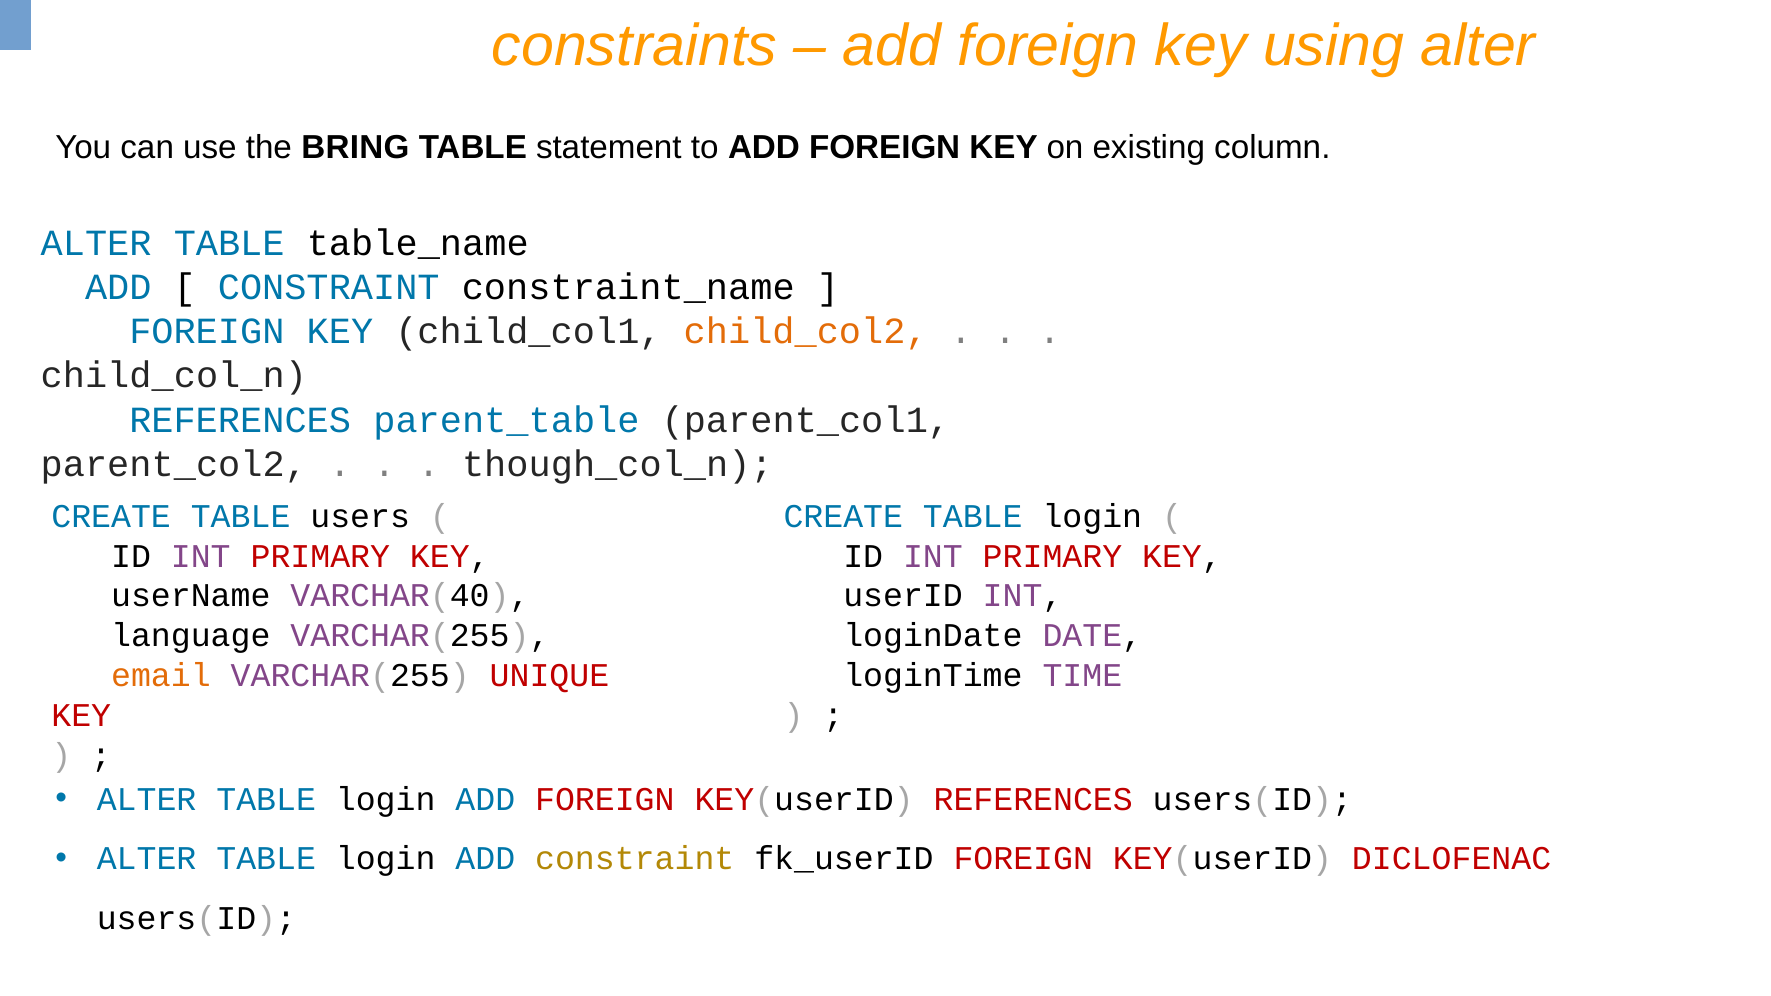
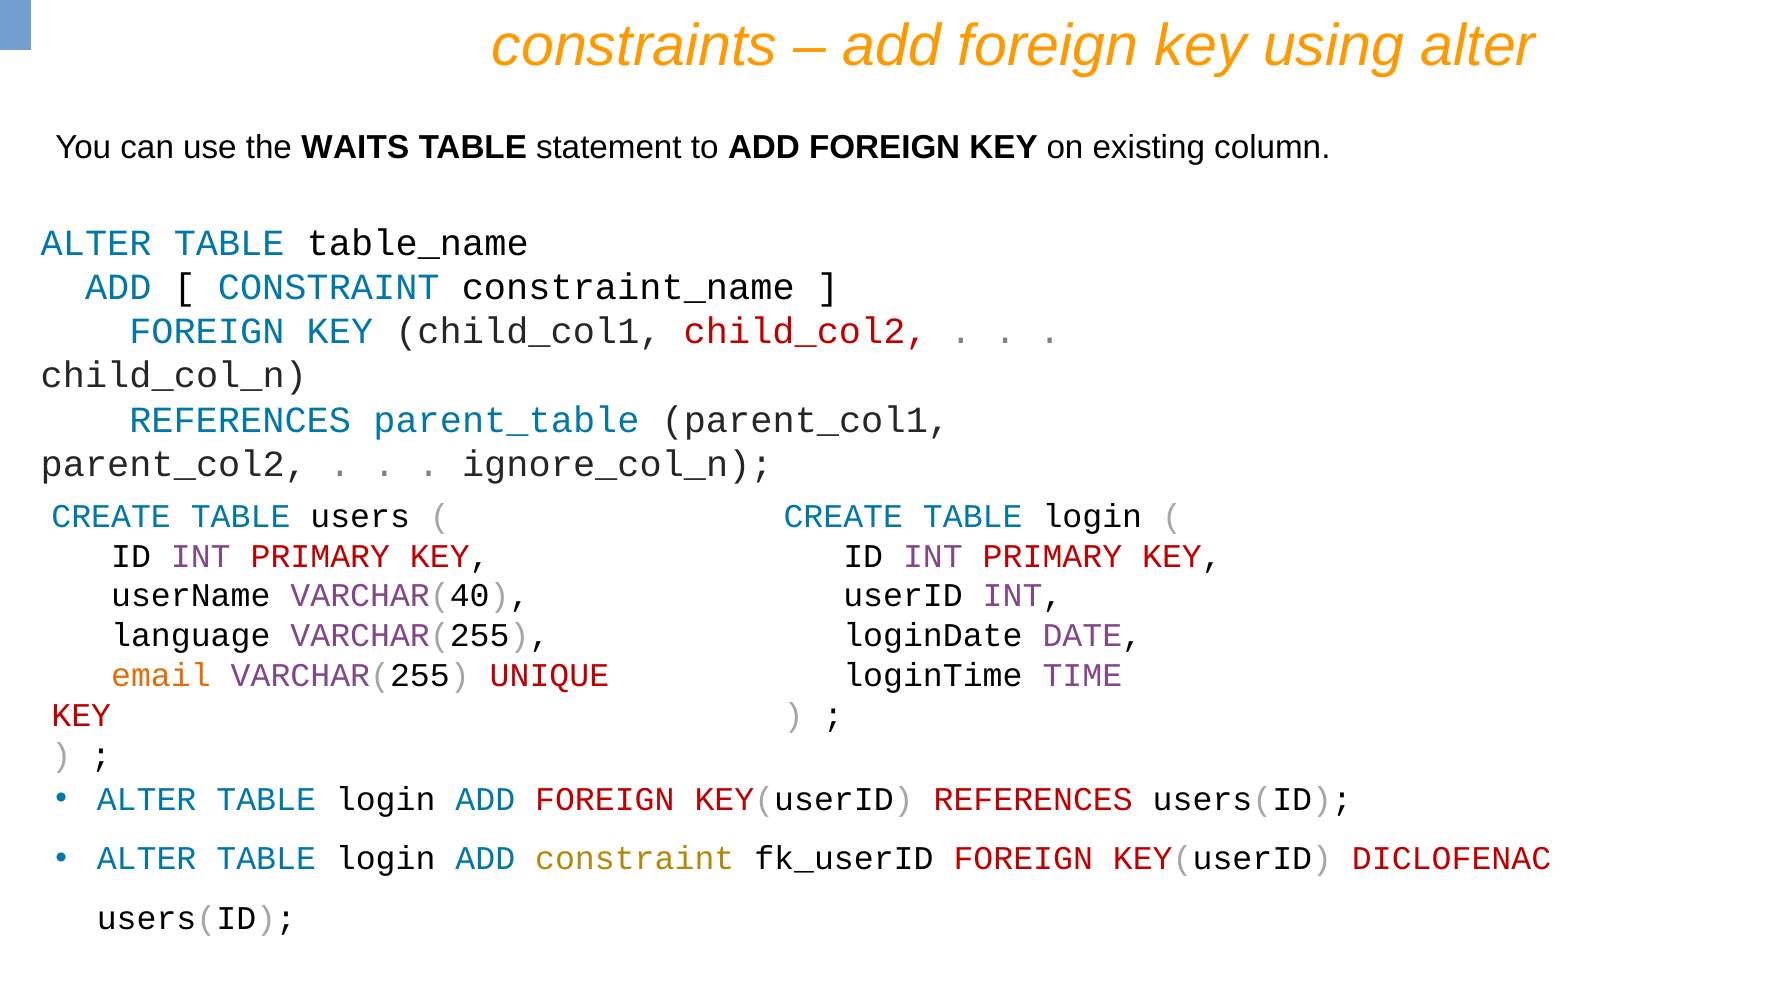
BRING: BRING -> WAITS
child_col2 colour: orange -> red
though_col_n: though_col_n -> ignore_col_n
